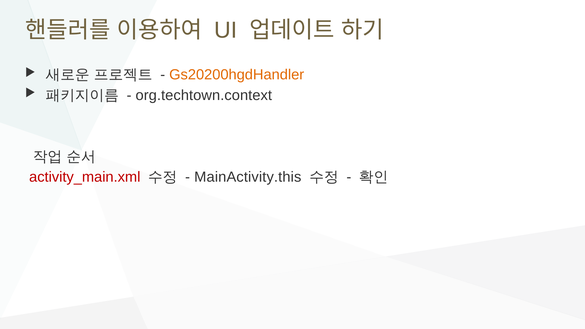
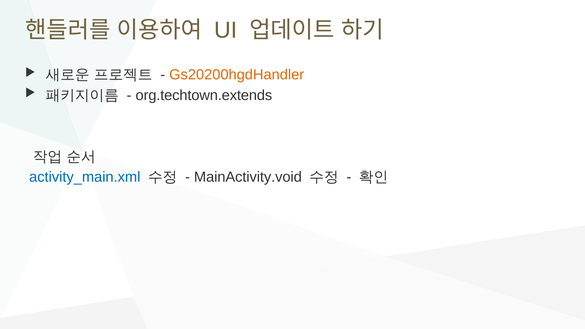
org.techtown.context: org.techtown.context -> org.techtown.extends
activity_main.xml colour: red -> blue
MainActivity.this: MainActivity.this -> MainActivity.void
